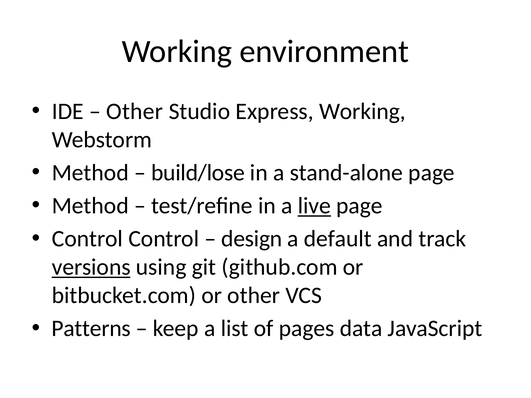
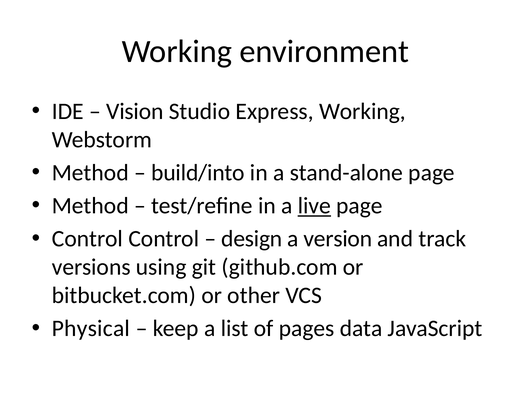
Other at (135, 111): Other -> Vision
build/lose: build/lose -> build/into
default: default -> version
versions underline: present -> none
Patterns: Patterns -> Physical
